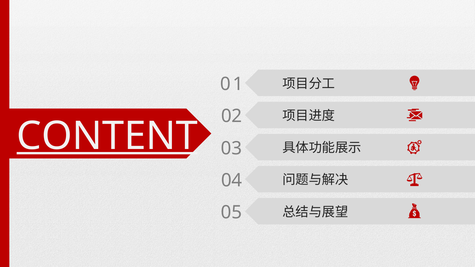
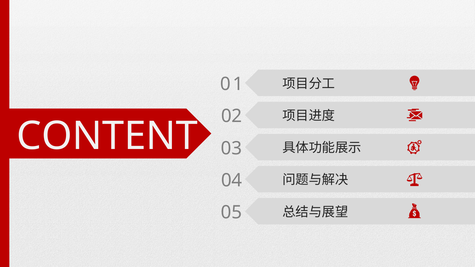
CONTENT underline: present -> none
